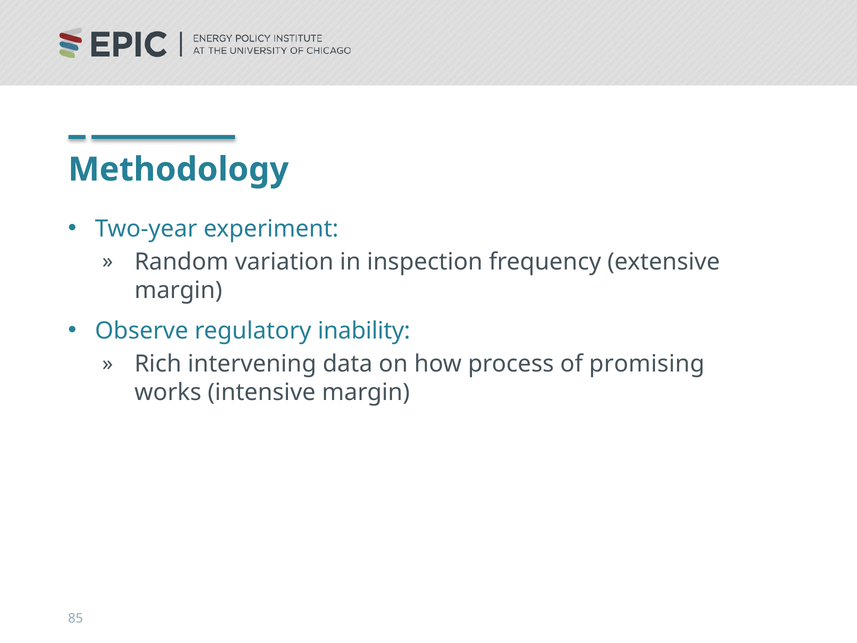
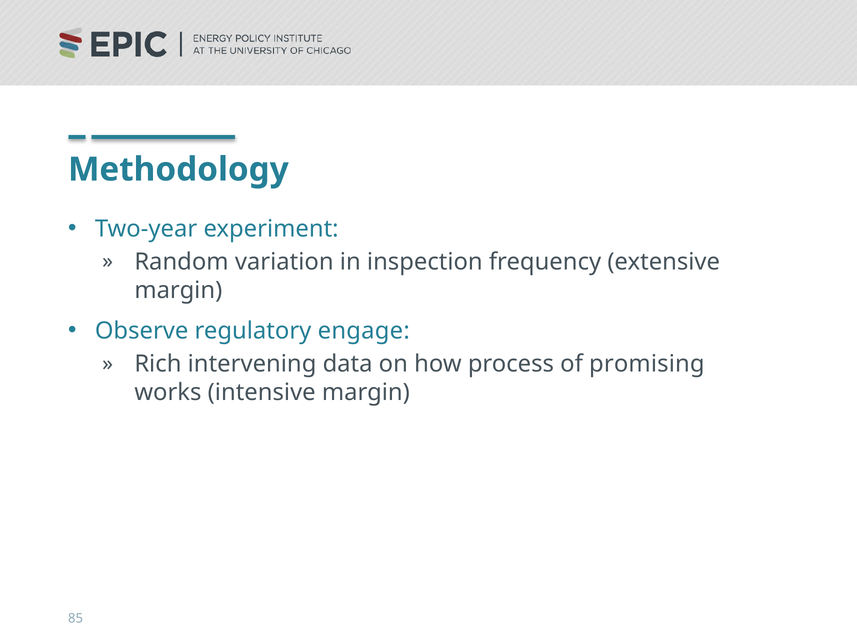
inability: inability -> engage
